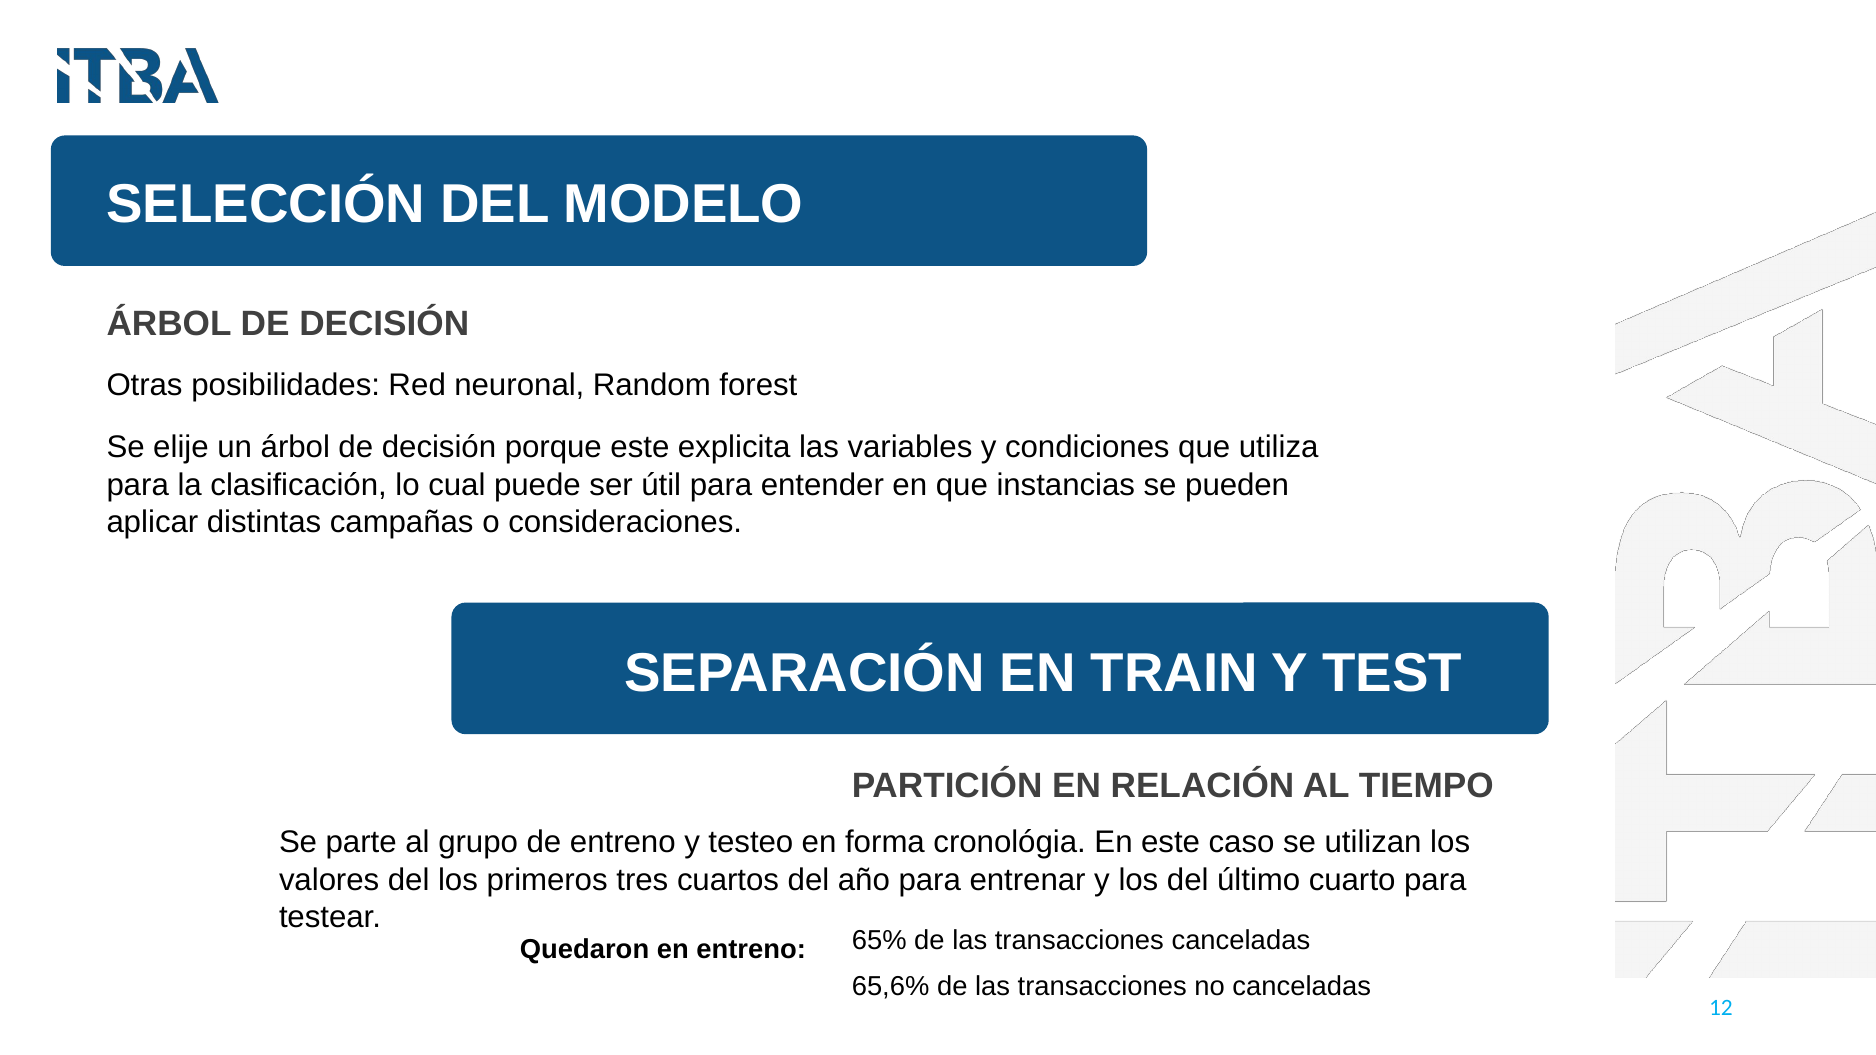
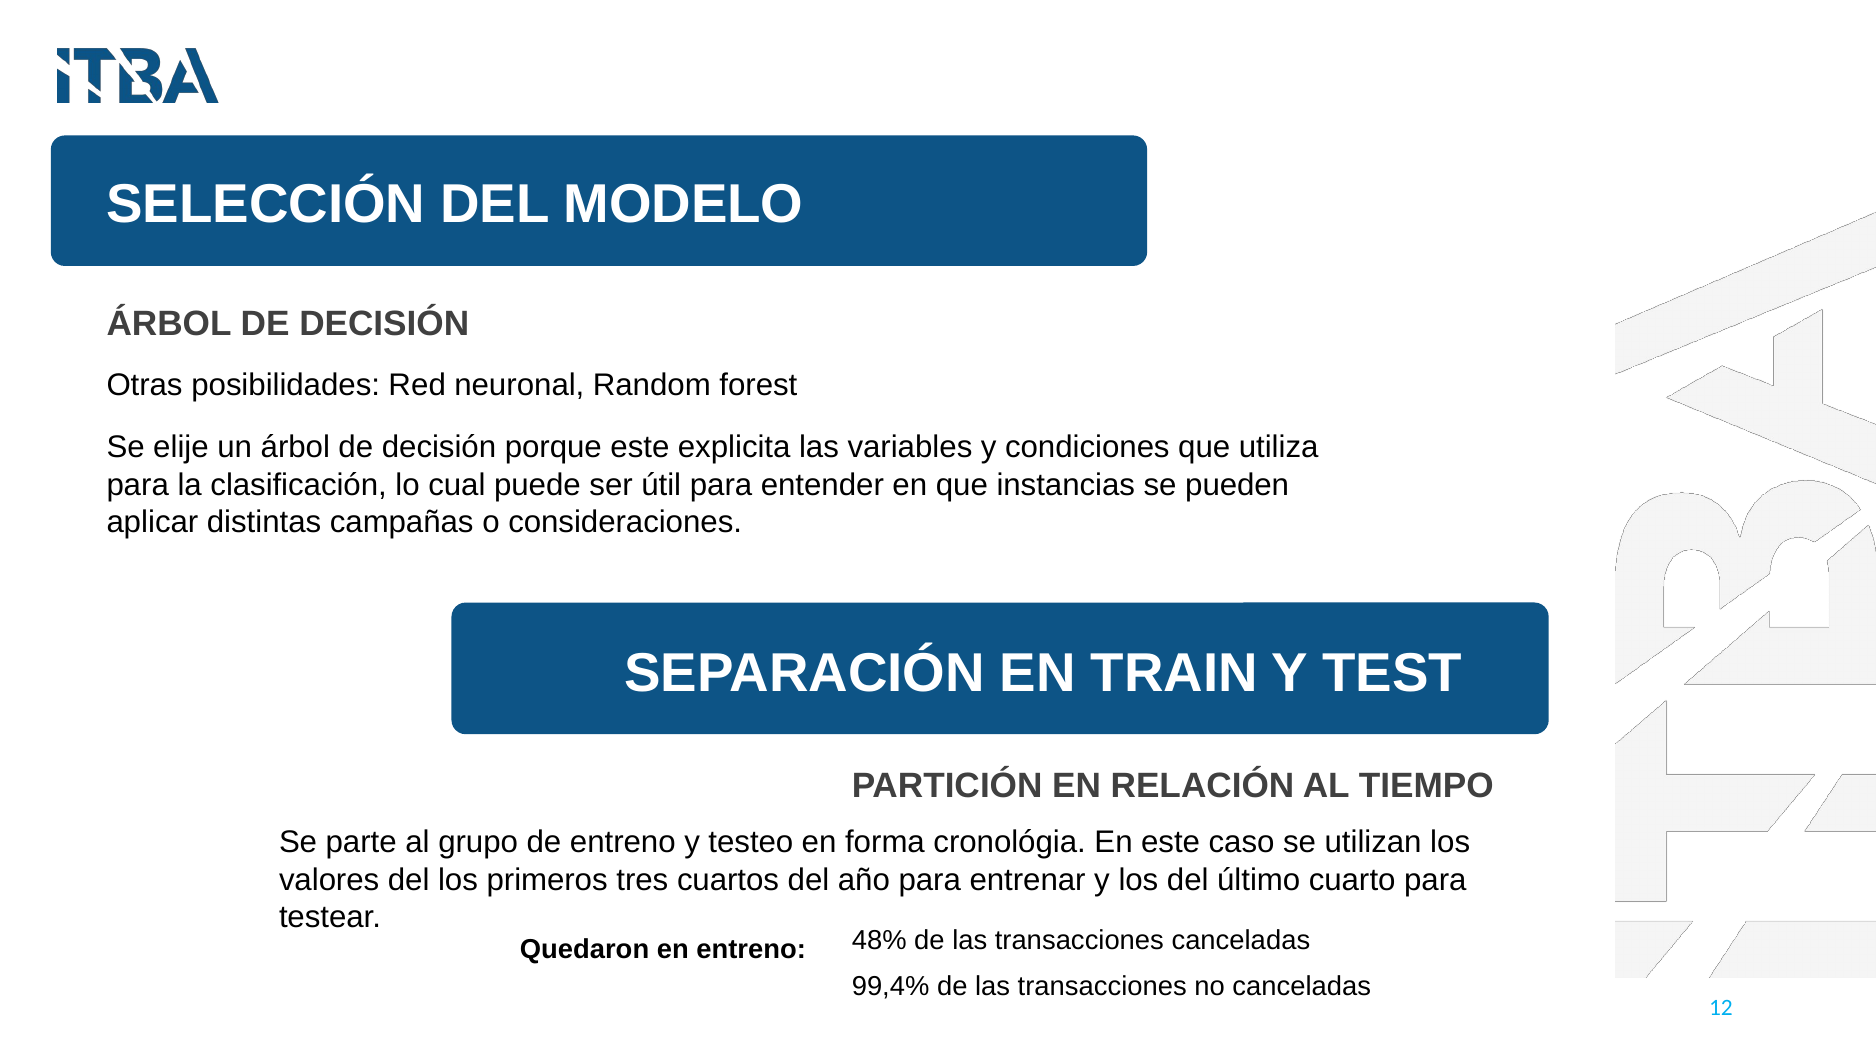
65%: 65% -> 48%
65,6%: 65,6% -> 99,4%
